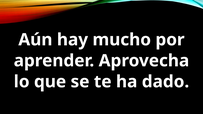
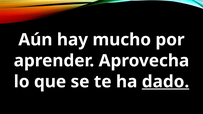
dado underline: none -> present
